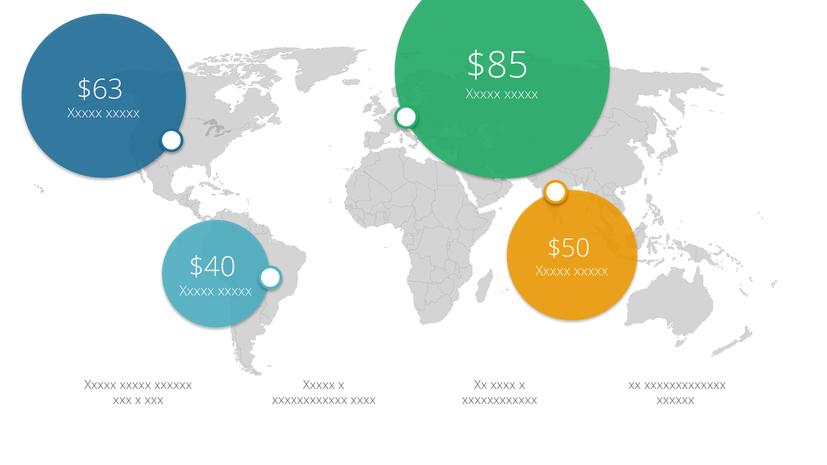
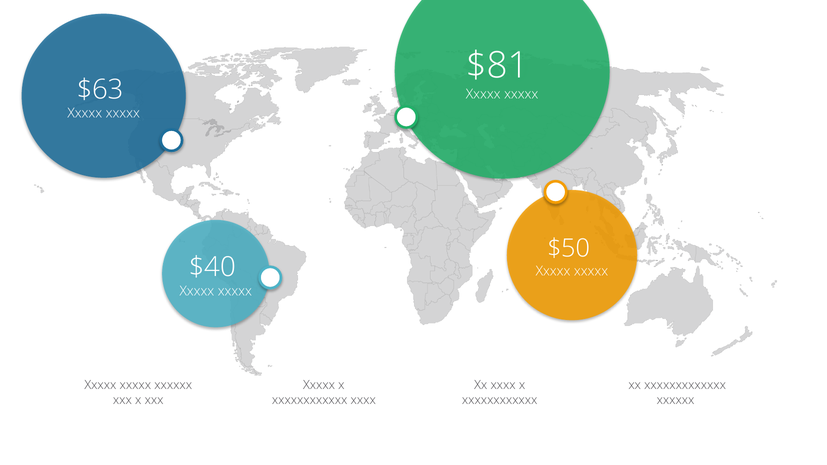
$85: $85 -> $81
